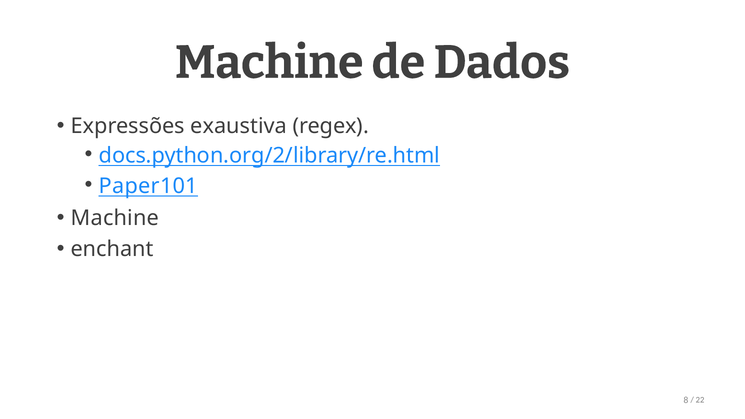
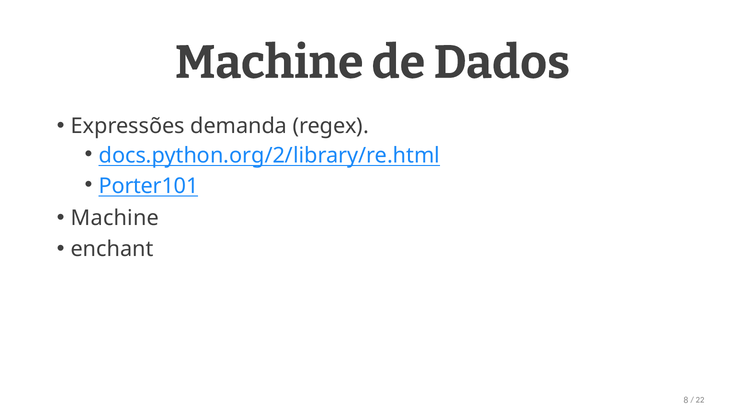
exaustiva: exaustiva -> demanda
Paper101: Paper101 -> Porter101
